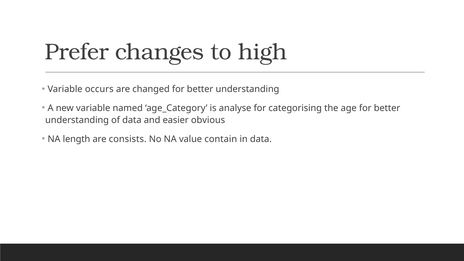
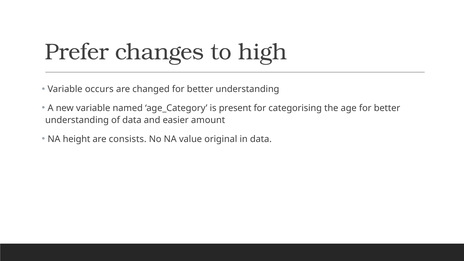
analyse: analyse -> present
obvious: obvious -> amount
length: length -> height
contain: contain -> original
